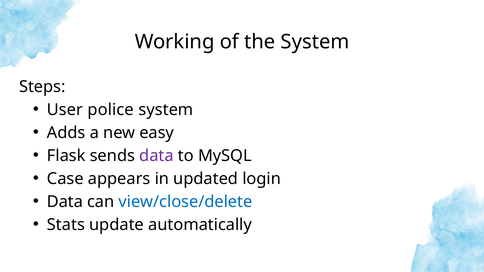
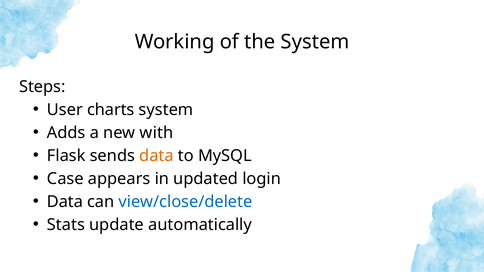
police: police -> charts
easy: easy -> with
data at (156, 156) colour: purple -> orange
